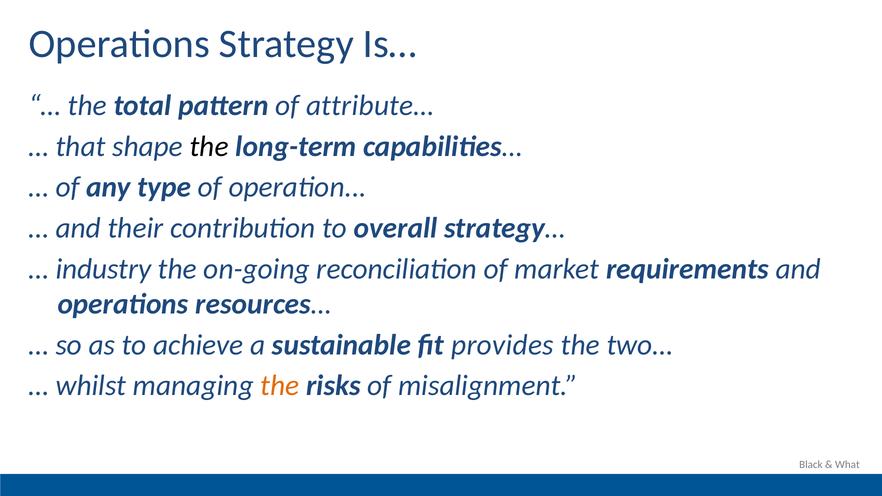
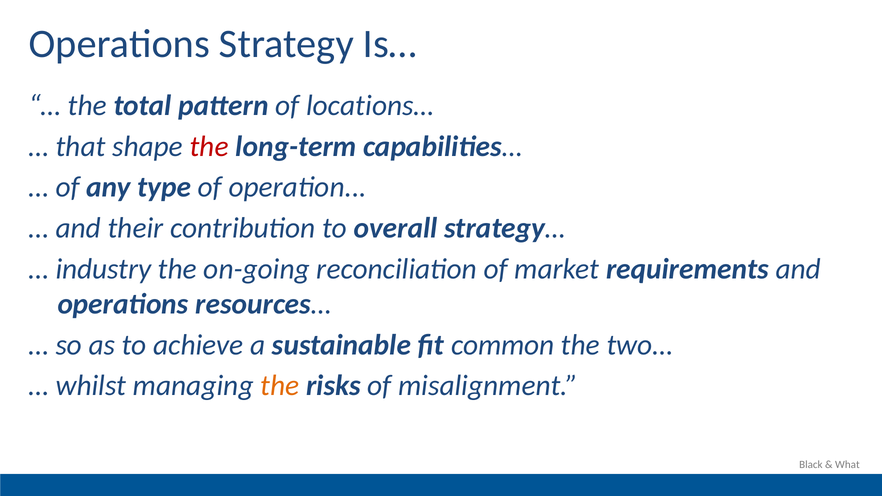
attribute…: attribute… -> locations…
the at (209, 147) colour: black -> red
provides: provides -> common
